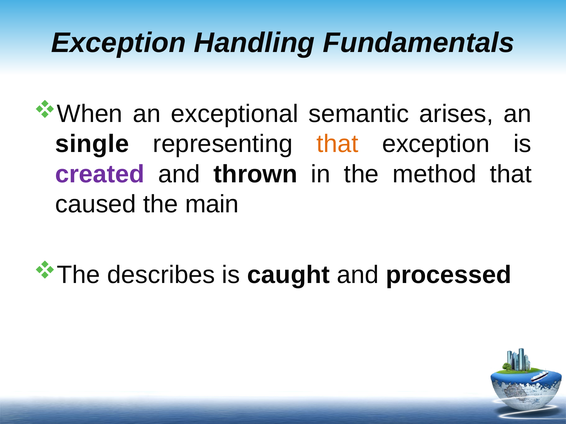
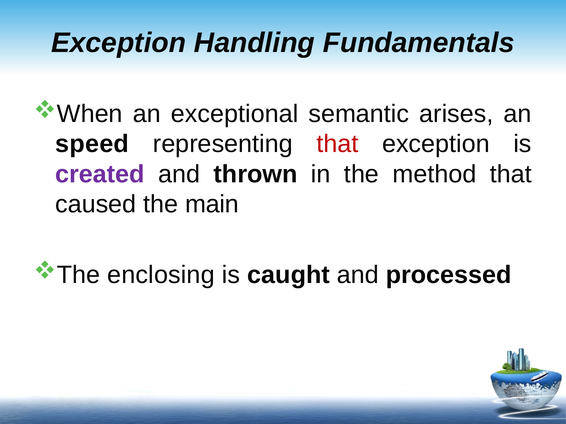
single: single -> speed
that at (337, 144) colour: orange -> red
describes: describes -> enclosing
